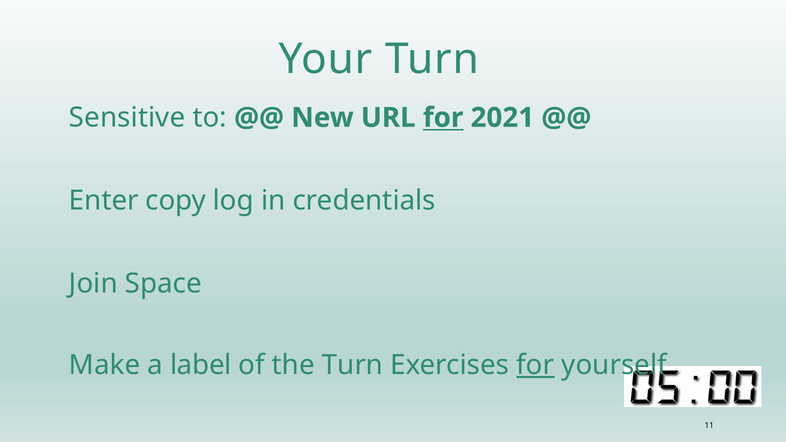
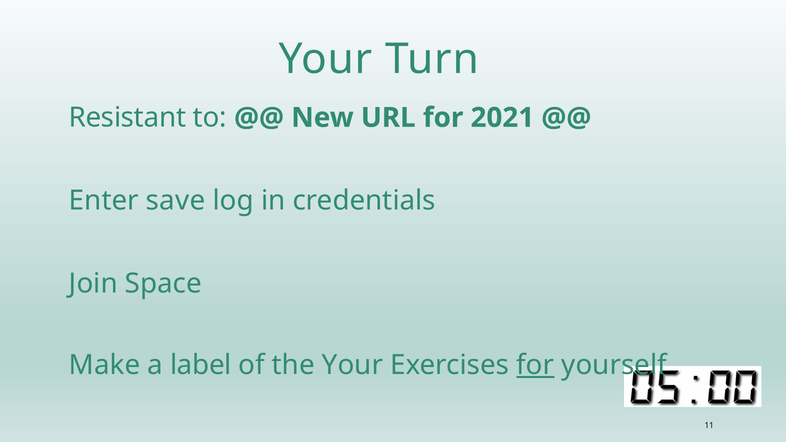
Sensitive: Sensitive -> Resistant
for at (443, 118) underline: present -> none
copy: copy -> save
the Turn: Turn -> Your
